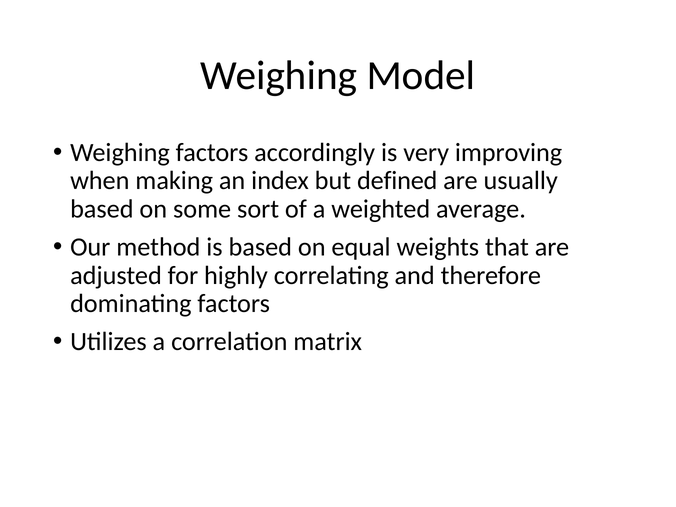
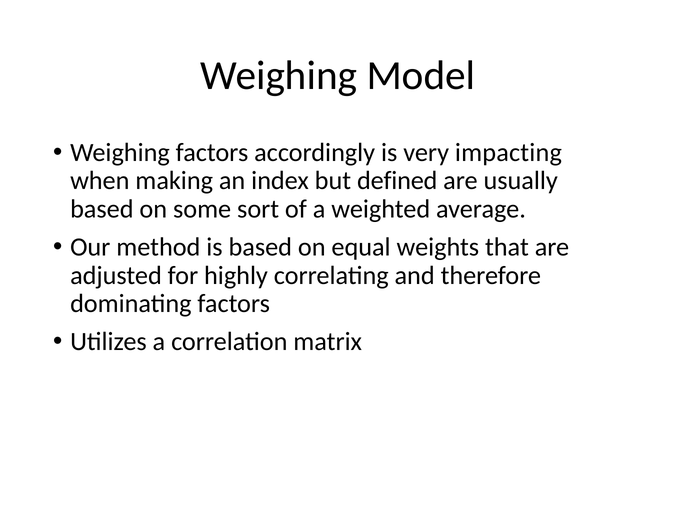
improving: improving -> impacting
